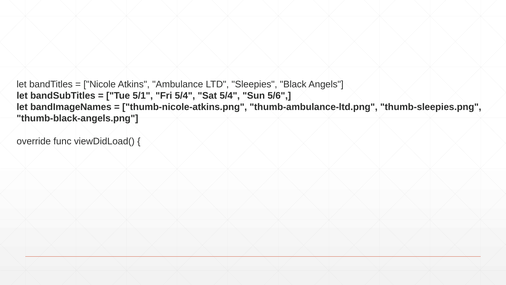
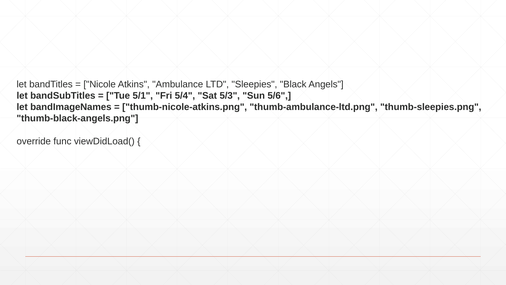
Sat 5/4: 5/4 -> 5/3
